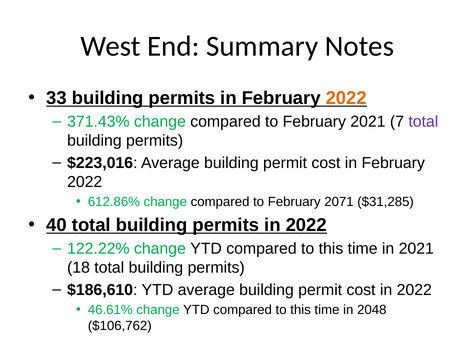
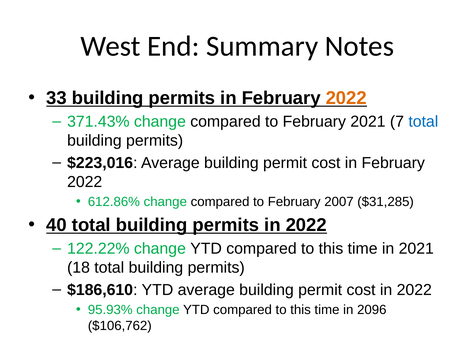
total at (423, 121) colour: purple -> blue
2071: 2071 -> 2007
46.61%: 46.61% -> 95.93%
2048: 2048 -> 2096
